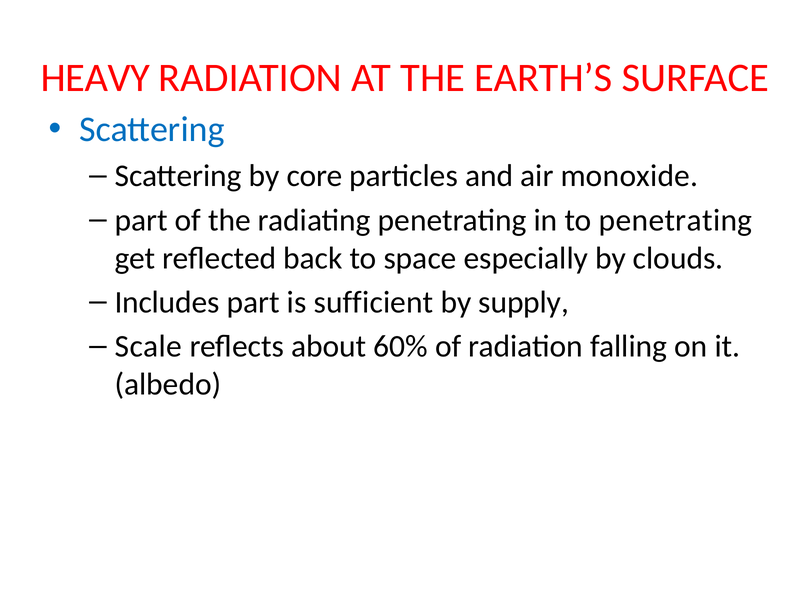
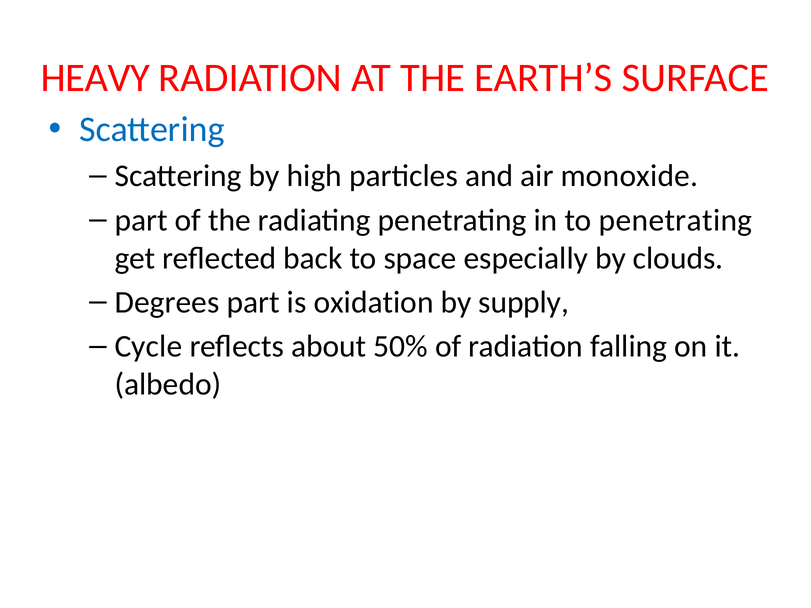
core: core -> high
Includes: Includes -> Degrees
sufficient: sufficient -> oxidation
Scale: Scale -> Cycle
60%: 60% -> 50%
